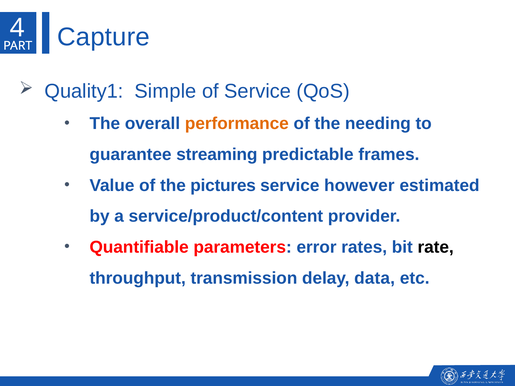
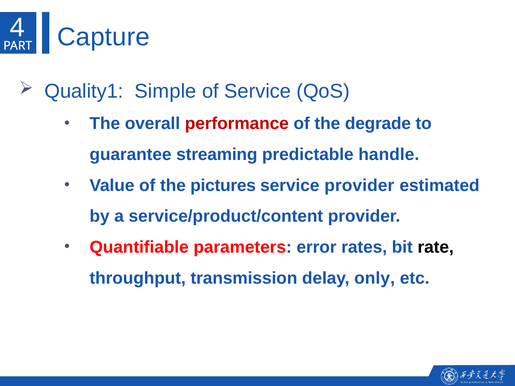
performance colour: orange -> red
needing: needing -> degrade
frames: frames -> handle
service however: however -> provider
data: data -> only
